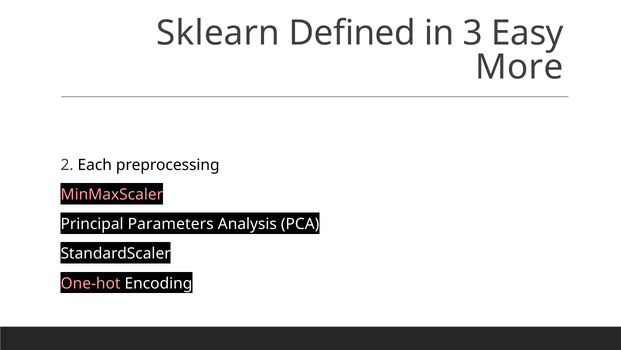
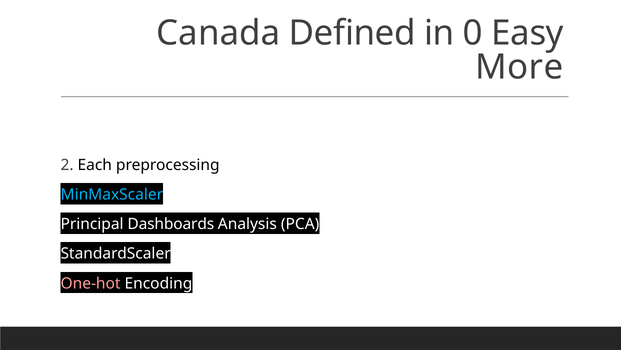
Sklearn: Sklearn -> Canada
3: 3 -> 0
MinMaxScaler colour: pink -> light blue
Parameters: Parameters -> Dashboards
